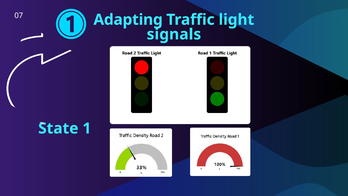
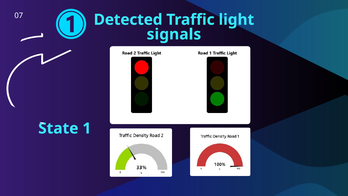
Adapting: Adapting -> Detected
